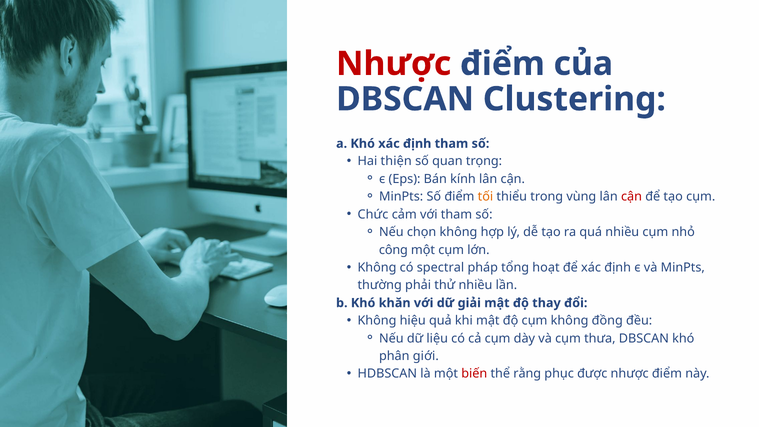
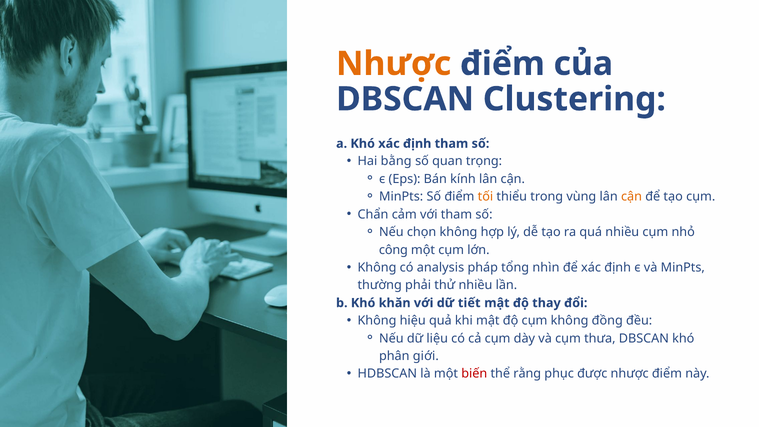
Nhược at (394, 64) colour: red -> orange
thiện: thiện -> bằng
cận at (632, 197) colour: red -> orange
Chức: Chức -> Chẩn
spectral: spectral -> analysis
hoạt: hoạt -> nhìn
giải: giải -> tiết
